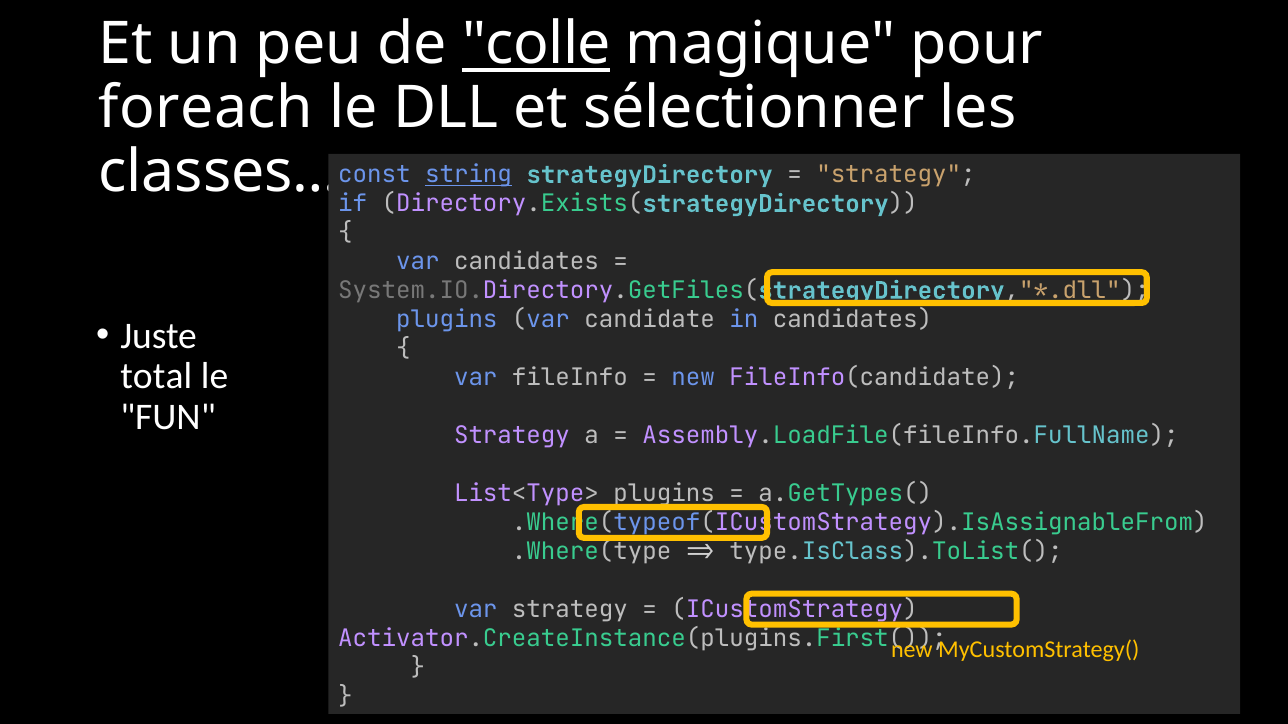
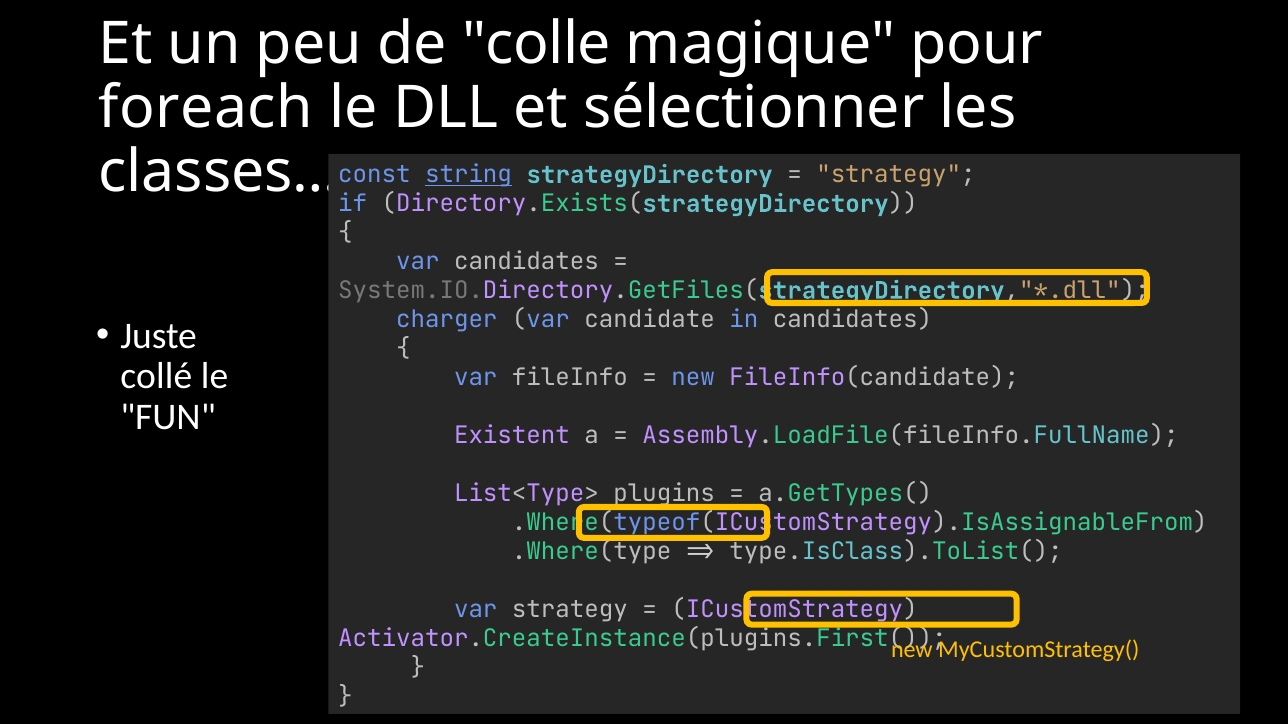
colle underline: present -> none
plugins at (447, 320): plugins -> charger
total: total -> collé
Strategy at (512, 436): Strategy -> Existent
